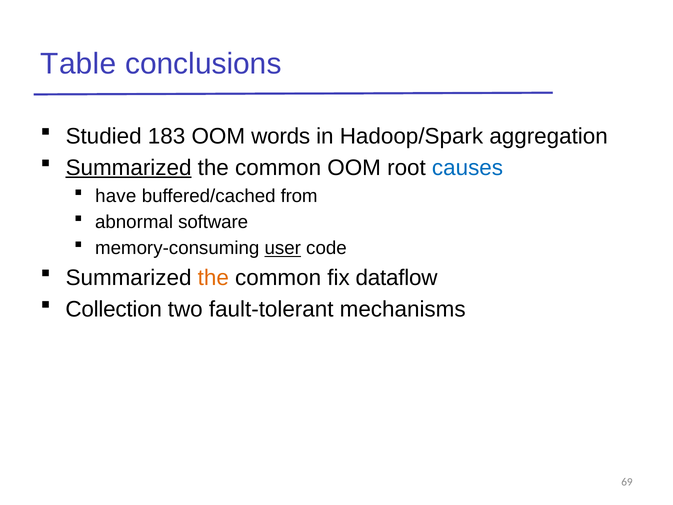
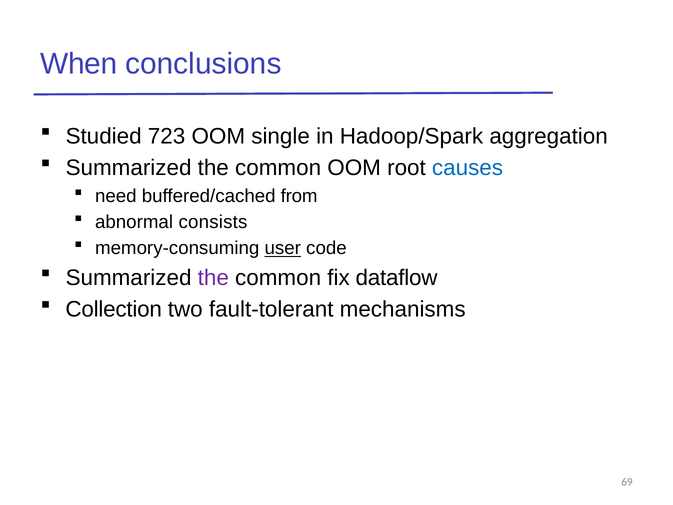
Table: Table -> When
183: 183 -> 723
words: words -> single
Summarized at (129, 168) underline: present -> none
have: have -> need
software: software -> consists
the at (213, 278) colour: orange -> purple
